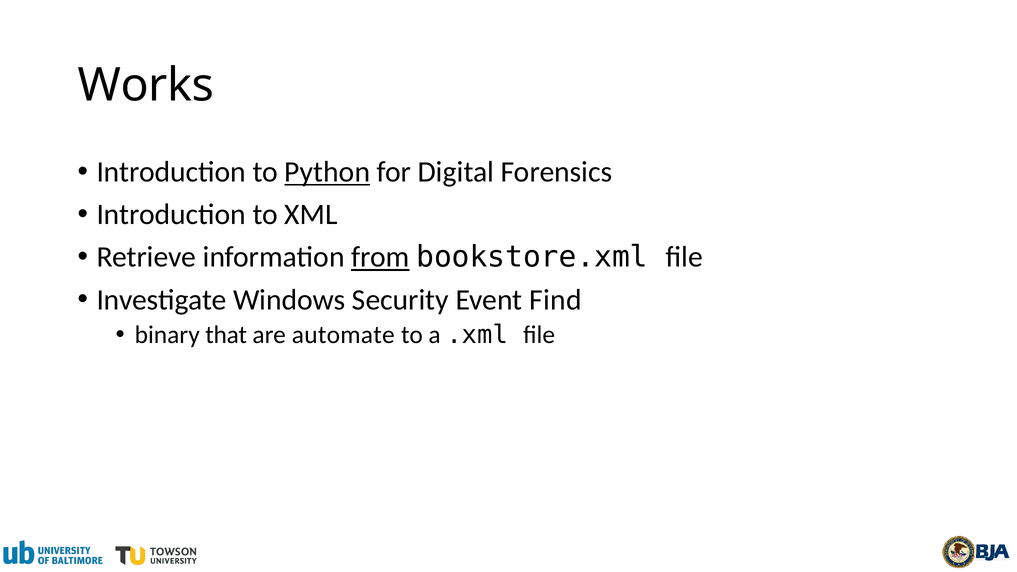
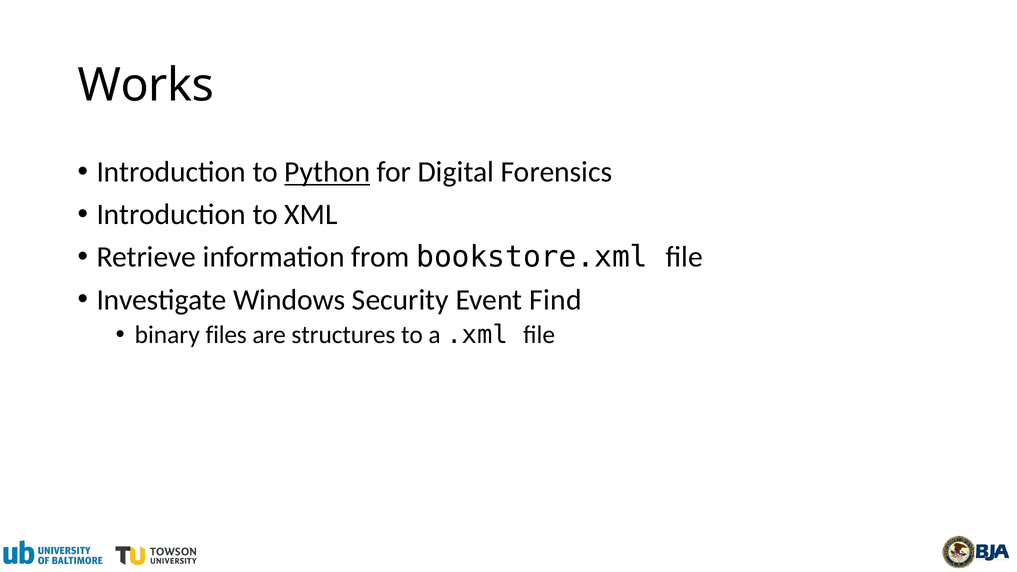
from underline: present -> none
that: that -> files
automate: automate -> structures
